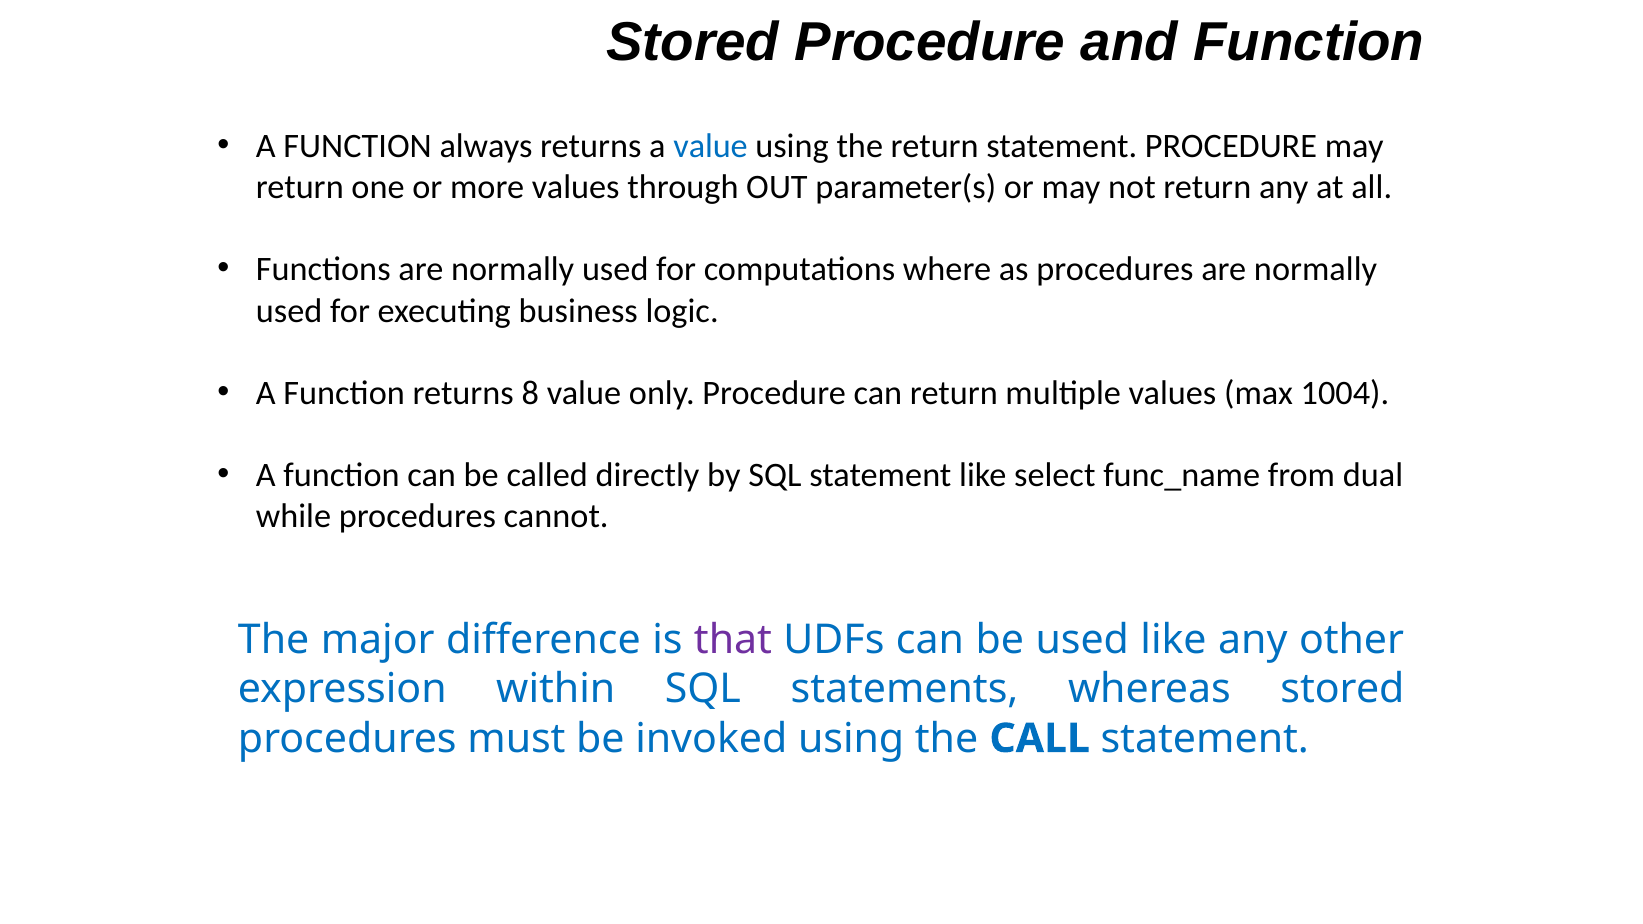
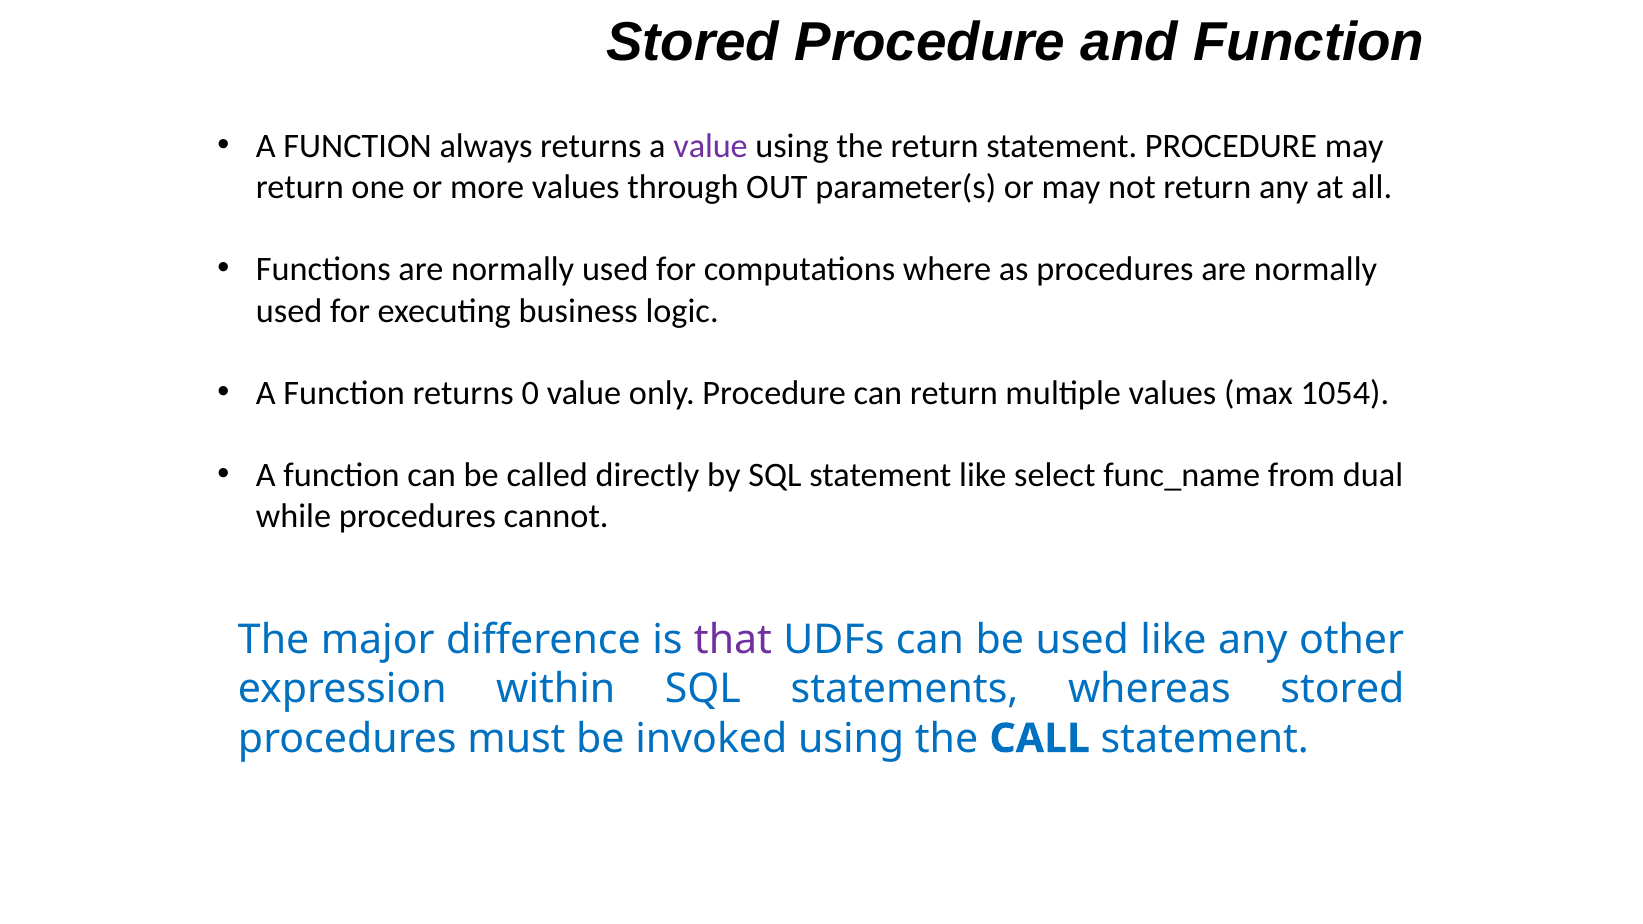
value at (711, 146) colour: blue -> purple
8: 8 -> 0
1004: 1004 -> 1054
